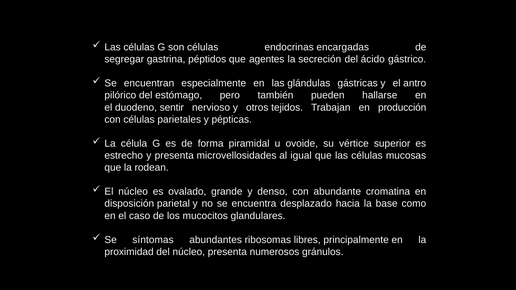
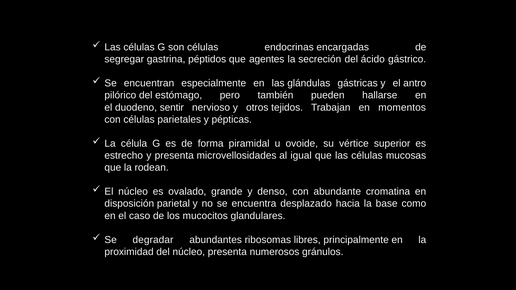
producción: producción -> momentos
síntomas: síntomas -> degradar
